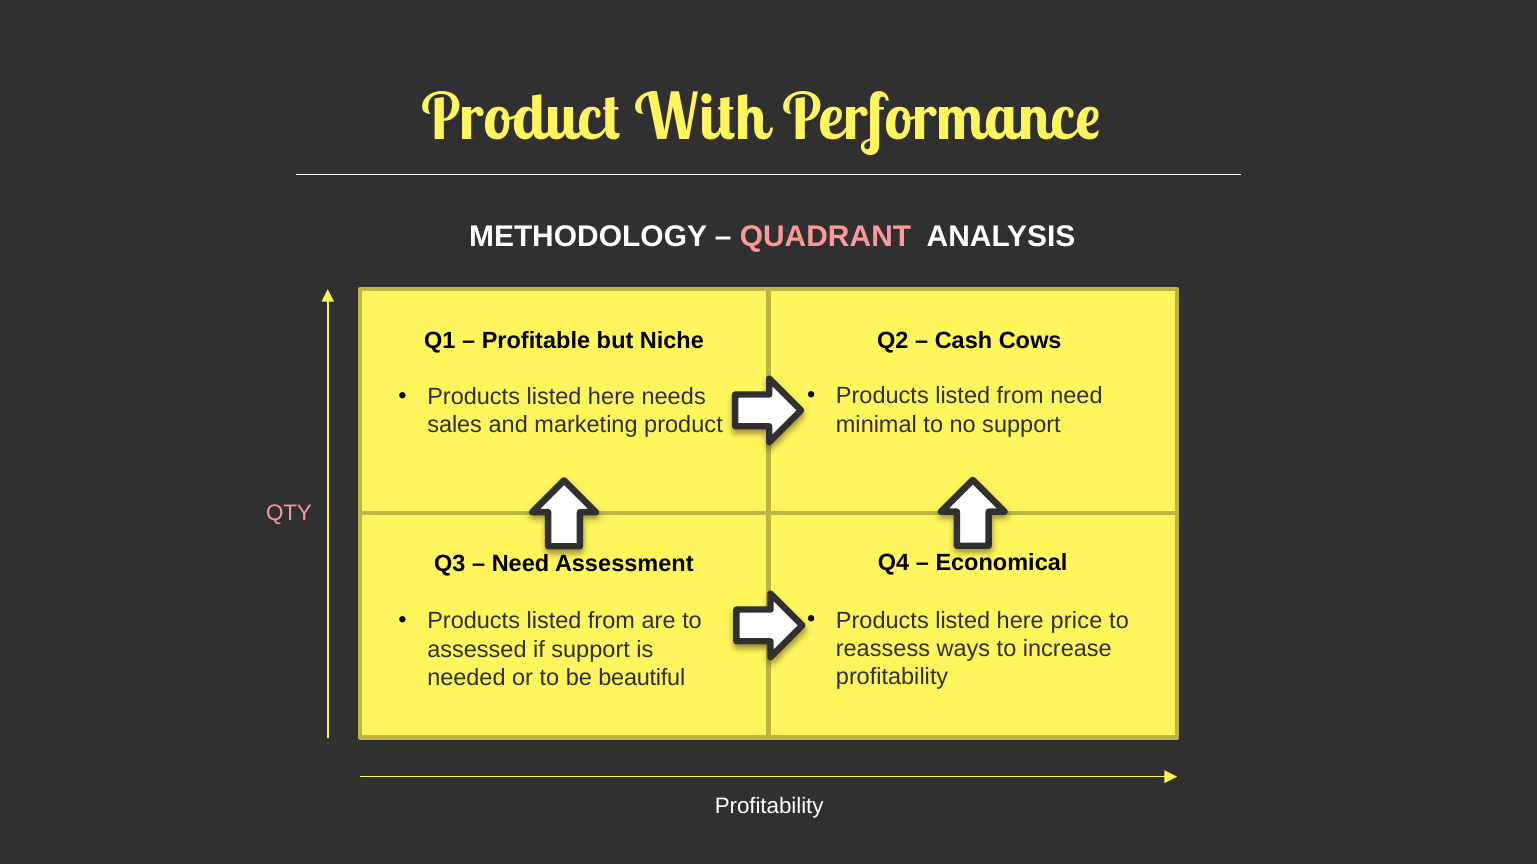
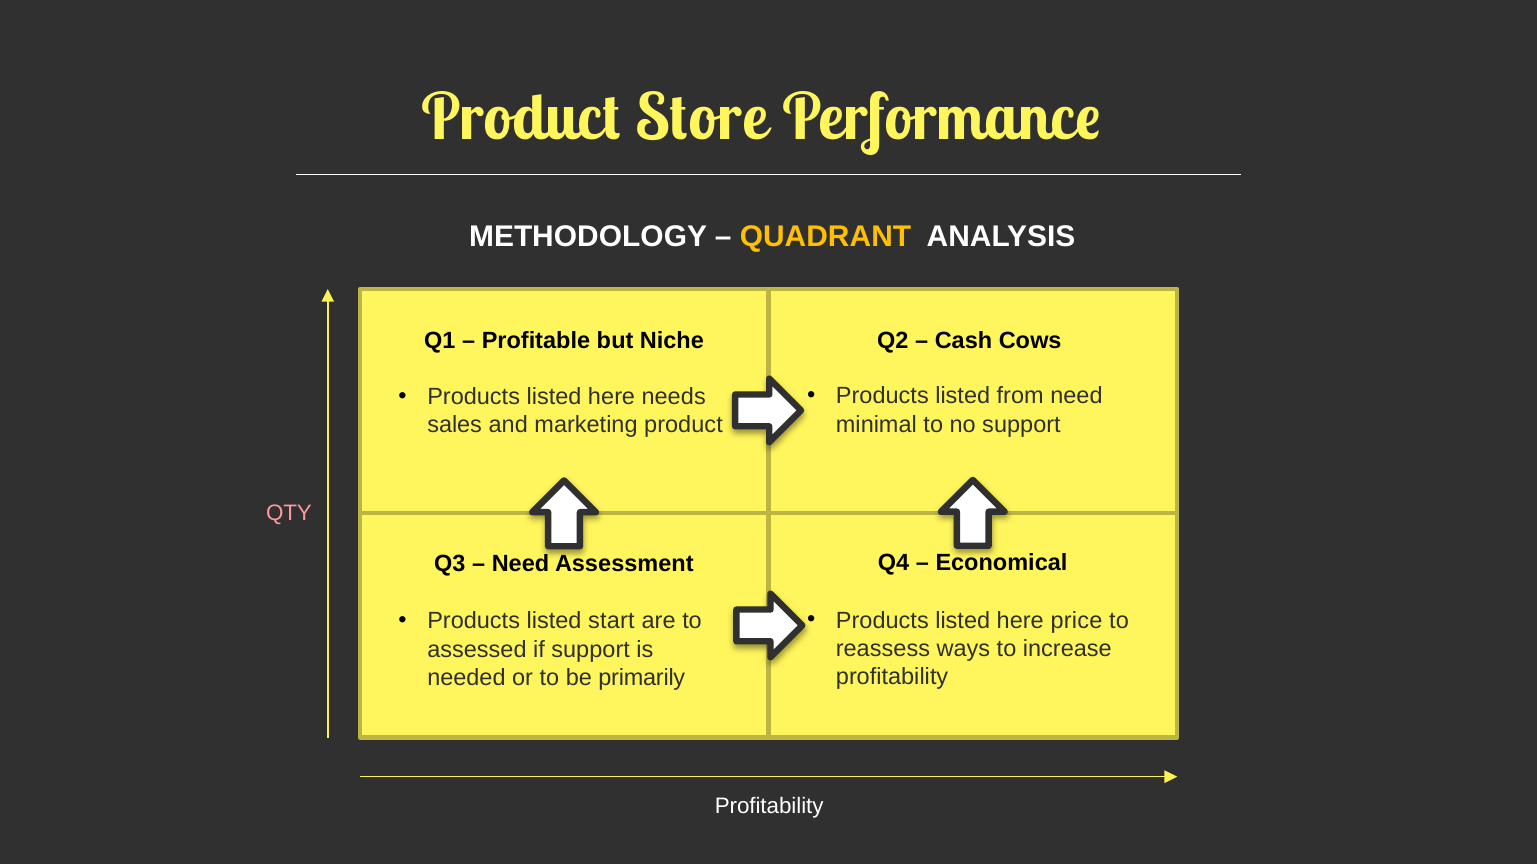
With: With -> Store
QUADRANT colour: pink -> yellow
from at (611, 622): from -> start
beautiful: beautiful -> primarily
